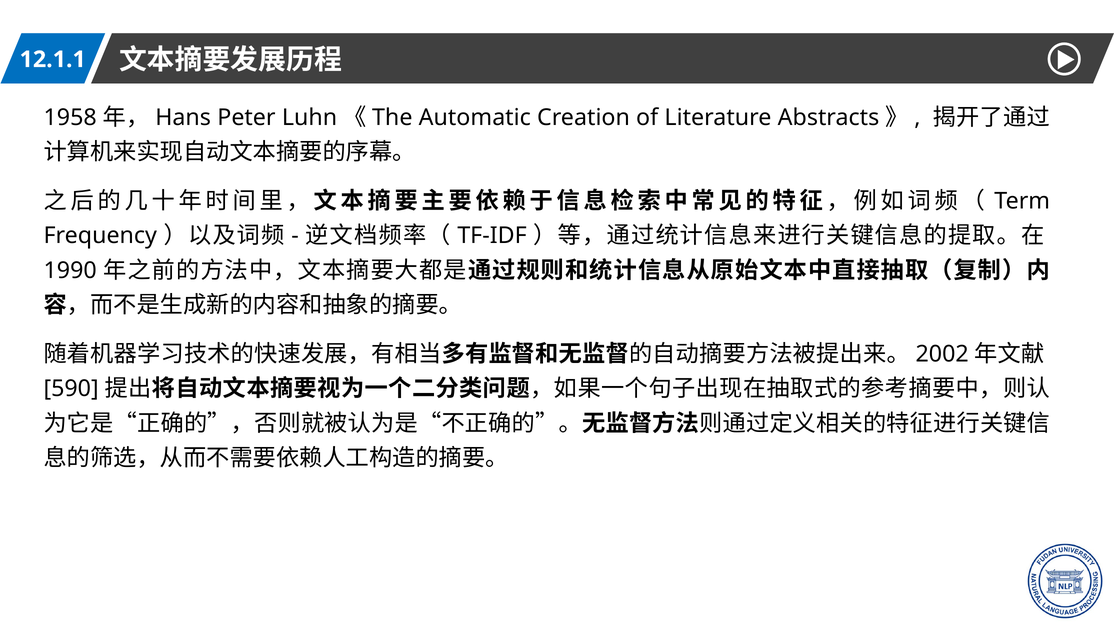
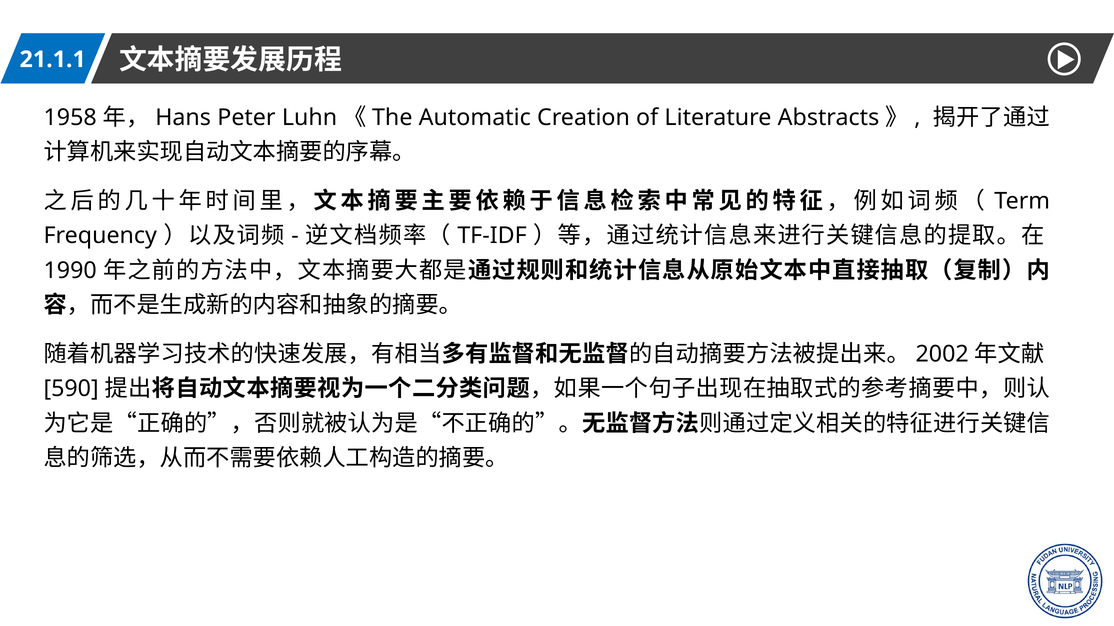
12.1.1: 12.1.1 -> 21.1.1
